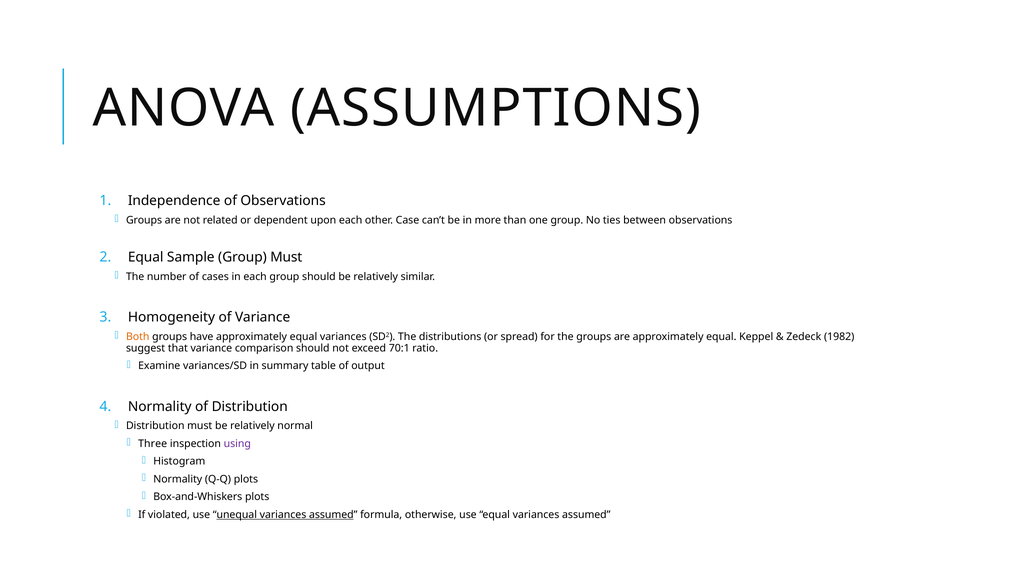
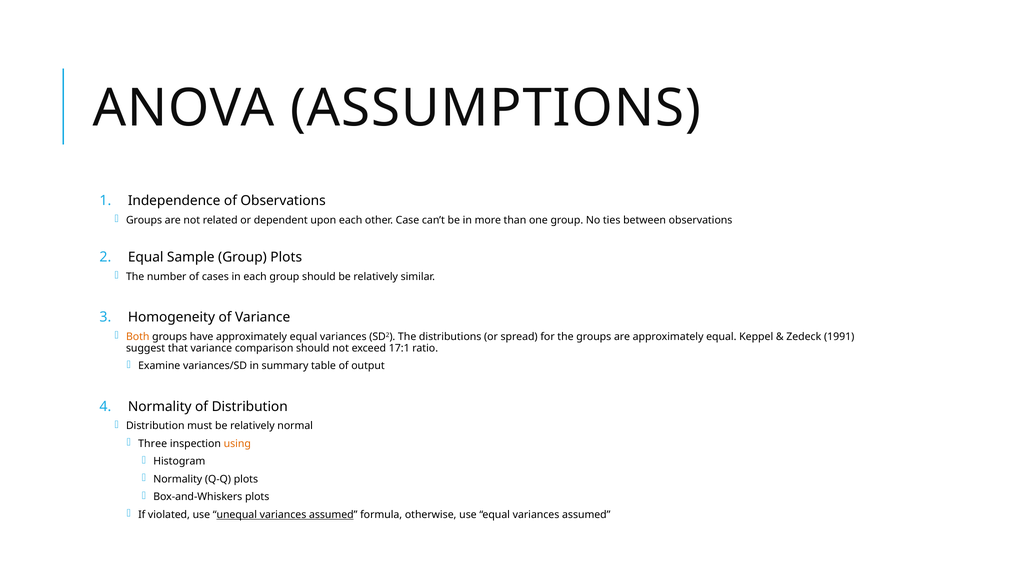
Group Must: Must -> Plots
1982: 1982 -> 1991
70:1: 70:1 -> 17:1
using colour: purple -> orange
